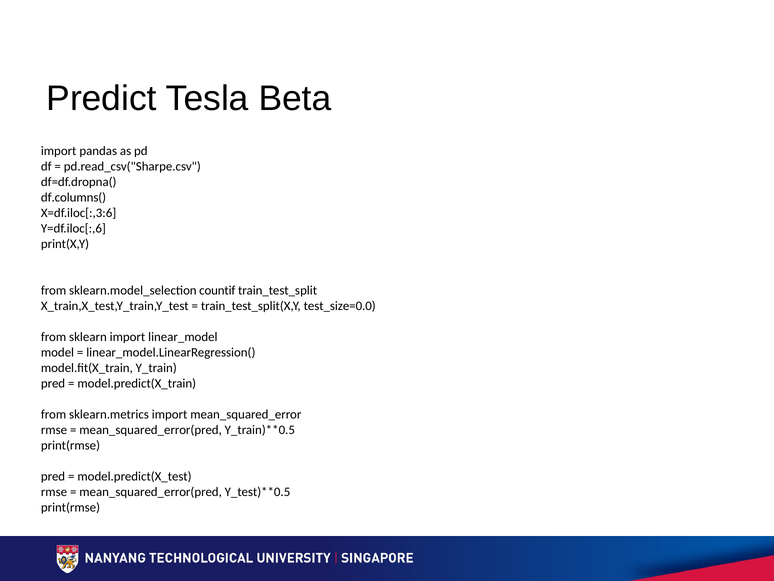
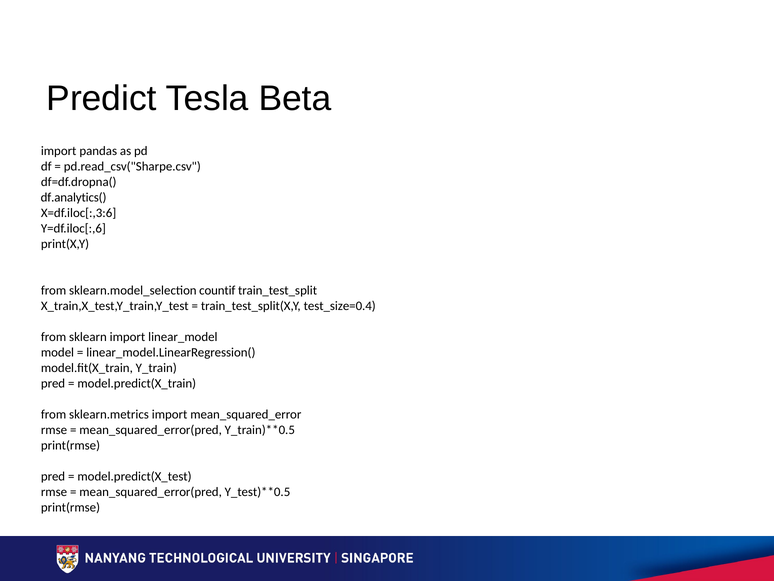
df.columns(: df.columns( -> df.analytics(
test_size=0.0: test_size=0.0 -> test_size=0.4
